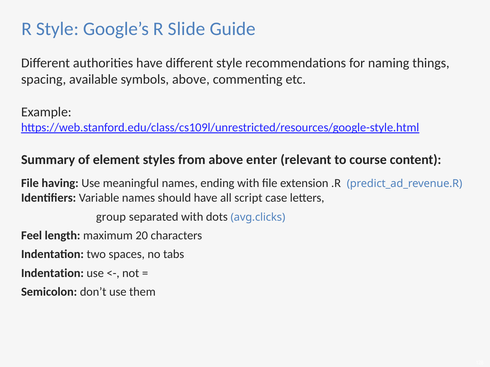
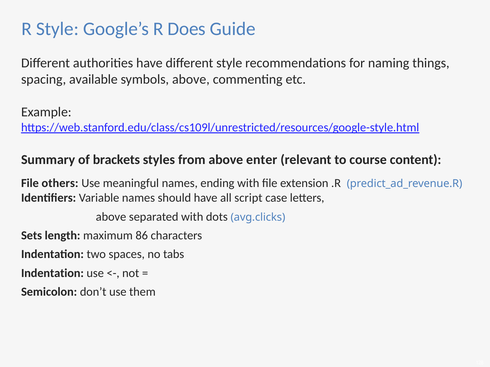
Slide: Slide -> Does
element: element -> brackets
having: having -> others
group at (111, 217): group -> above
Feel: Feel -> Sets
20: 20 -> 86
